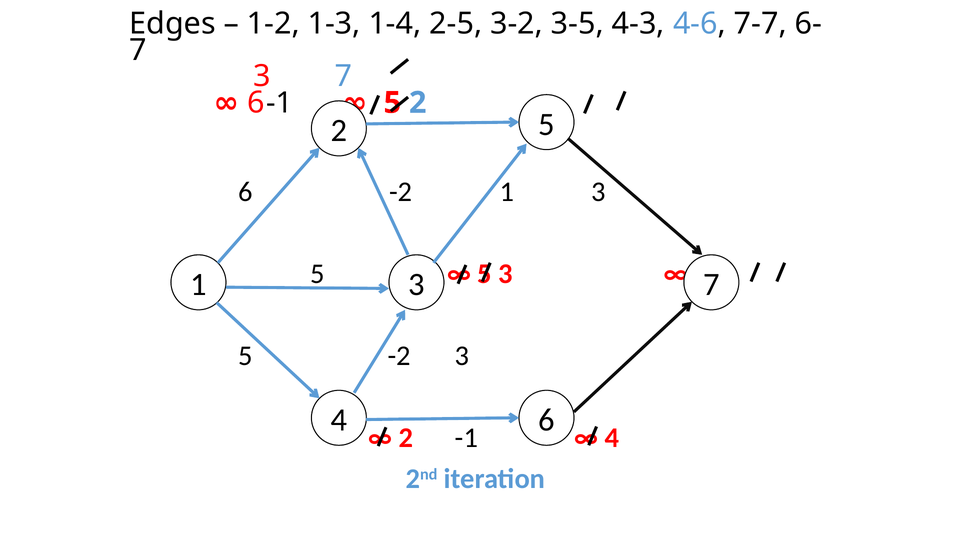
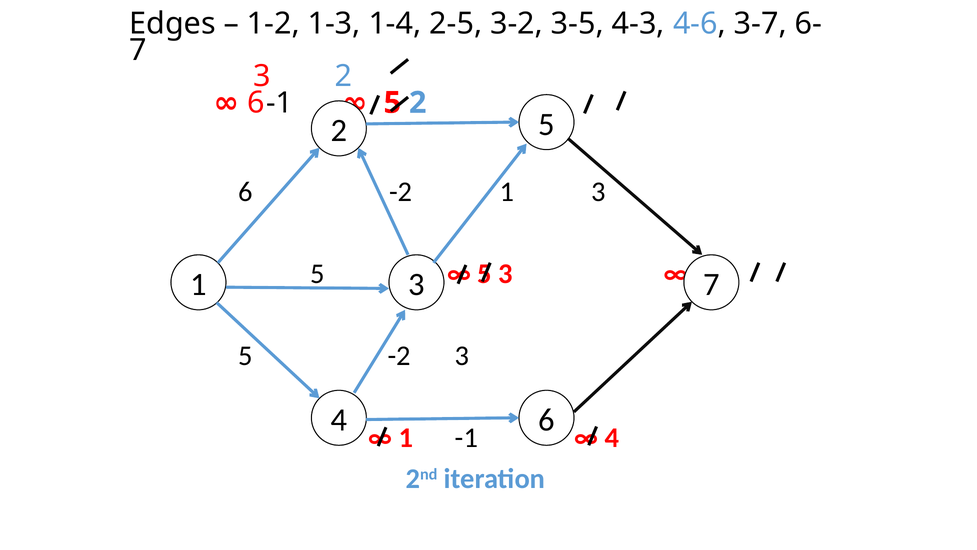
7-7: 7-7 -> 3-7
3 7: 7 -> 2
2 at (406, 437): 2 -> 1
